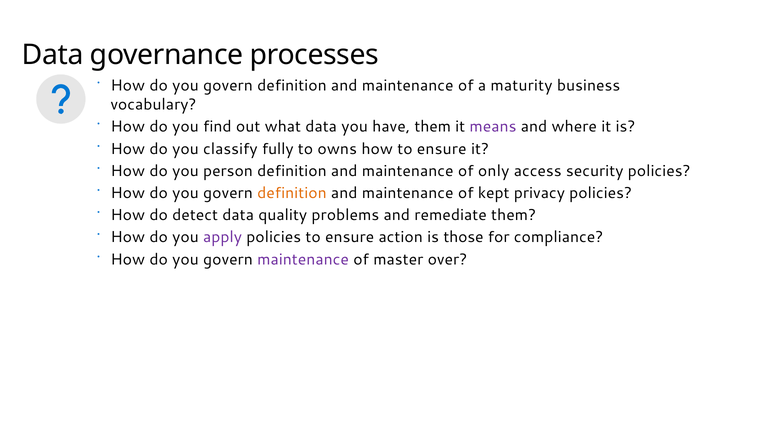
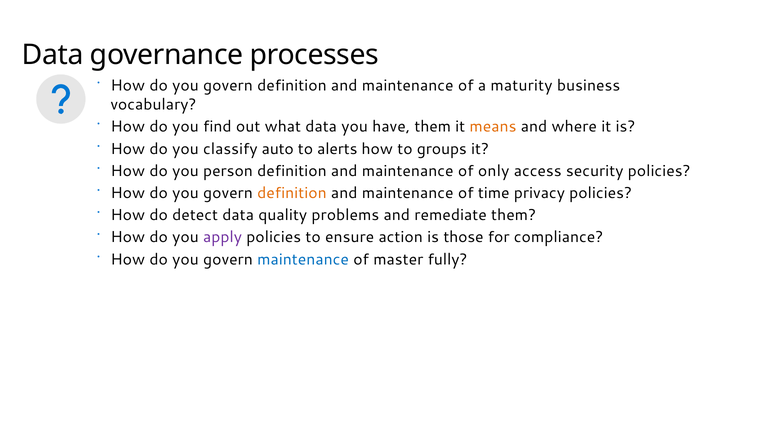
means colour: purple -> orange
fully: fully -> auto
owns: owns -> alerts
how to ensure: ensure -> groups
kept: kept -> time
maintenance at (303, 259) colour: purple -> blue
over: over -> fully
